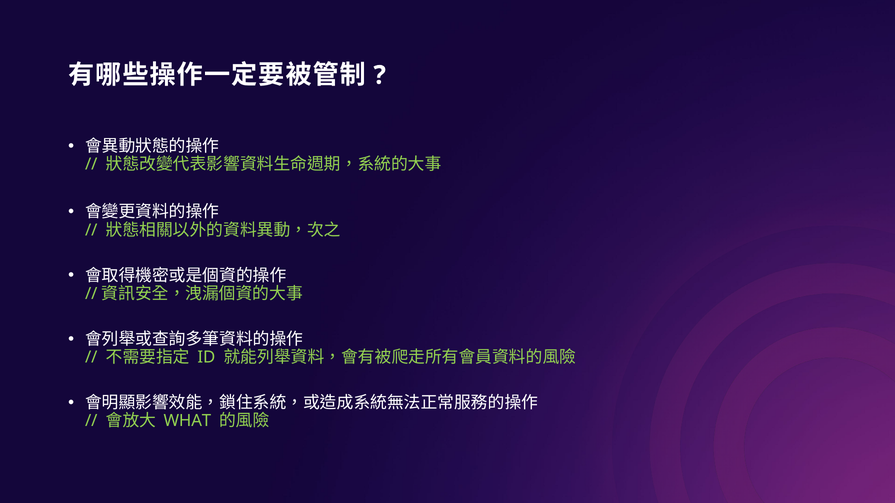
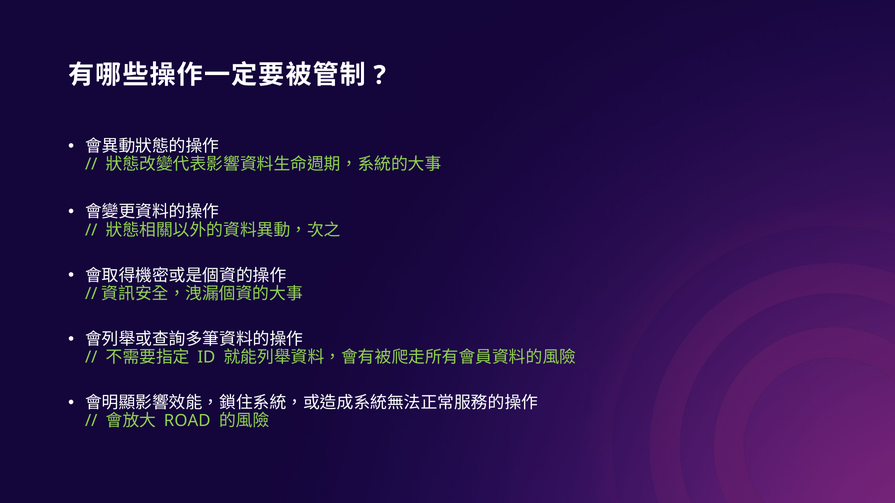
WHAT: WHAT -> ROAD
